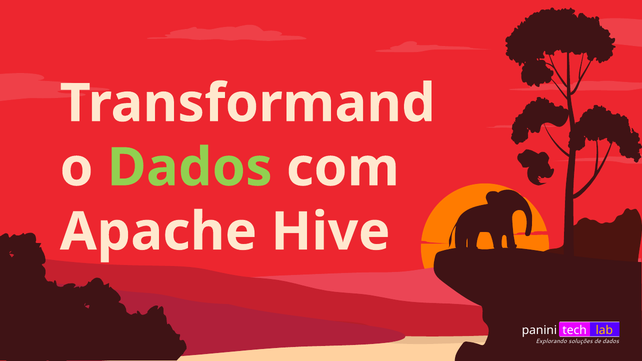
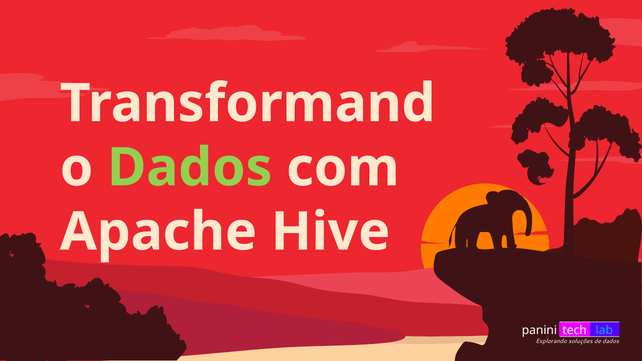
lab colour: yellow -> light blue
